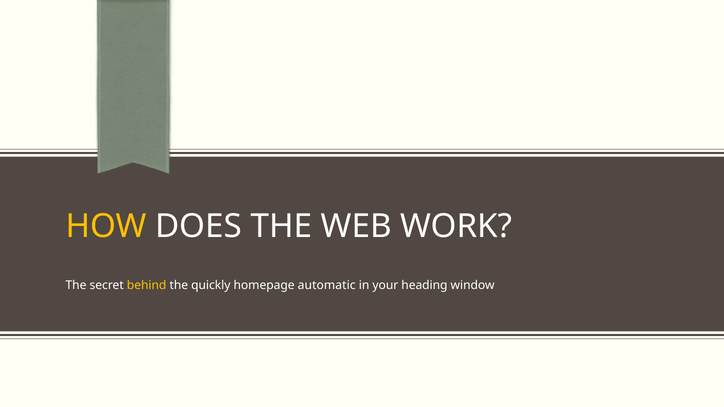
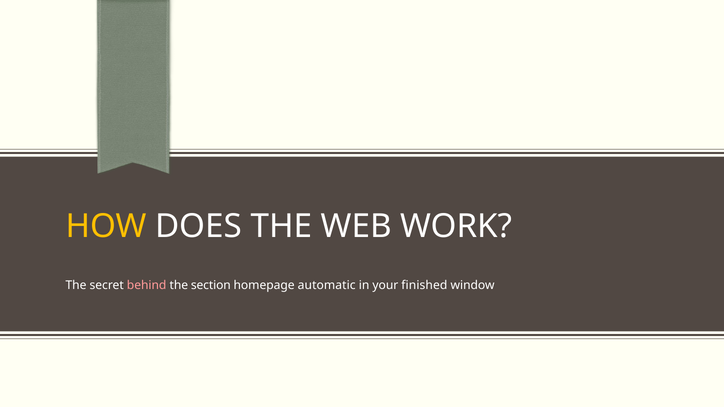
behind colour: yellow -> pink
quickly: quickly -> section
heading: heading -> finished
